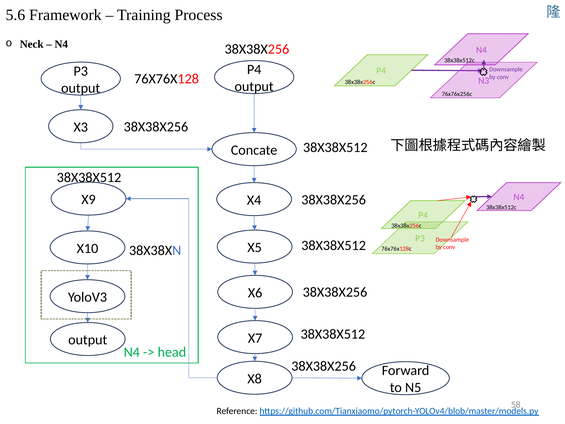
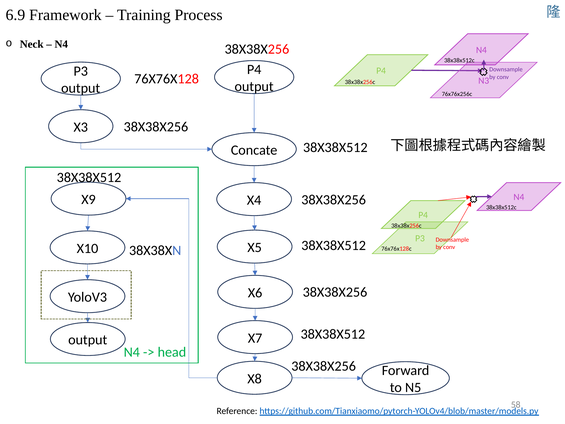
5.6: 5.6 -> 6.9
